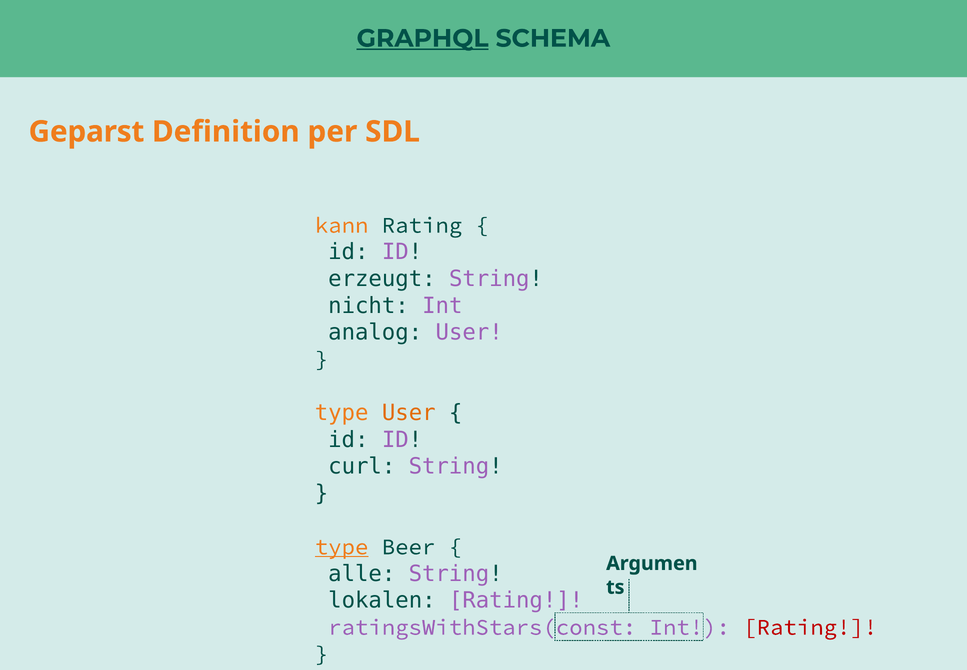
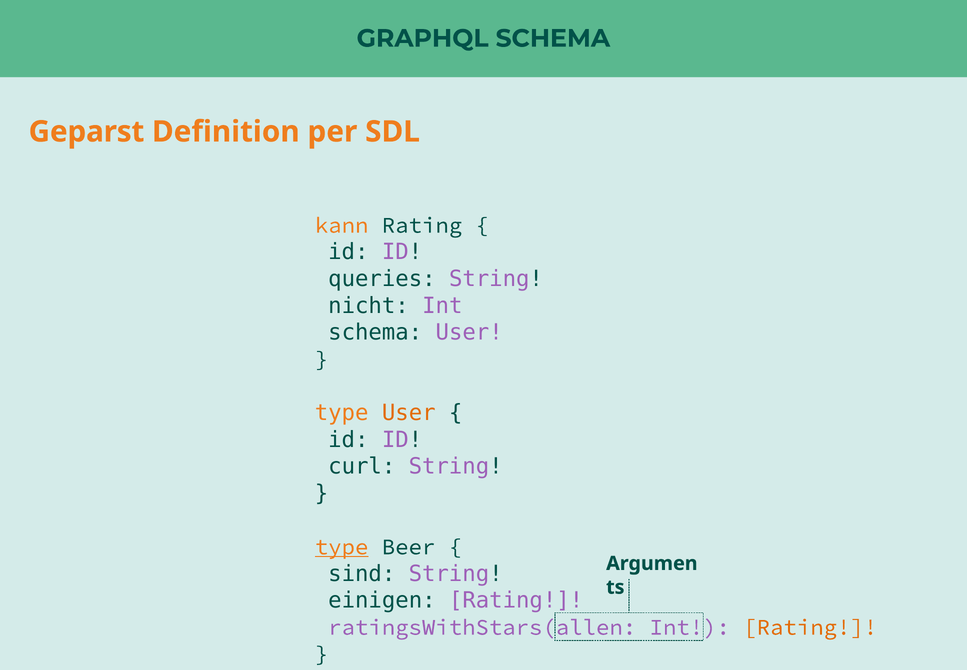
GRAPHQL underline: present -> none
erzeugt: erzeugt -> queries
analog at (375, 332): analog -> schema
alle: alle -> sind
lokalen: lokalen -> einigen
ratingsWithStars(const: ratingsWithStars(const -> ratingsWithStars(allen
Rating at (810, 627) colour: red -> orange
